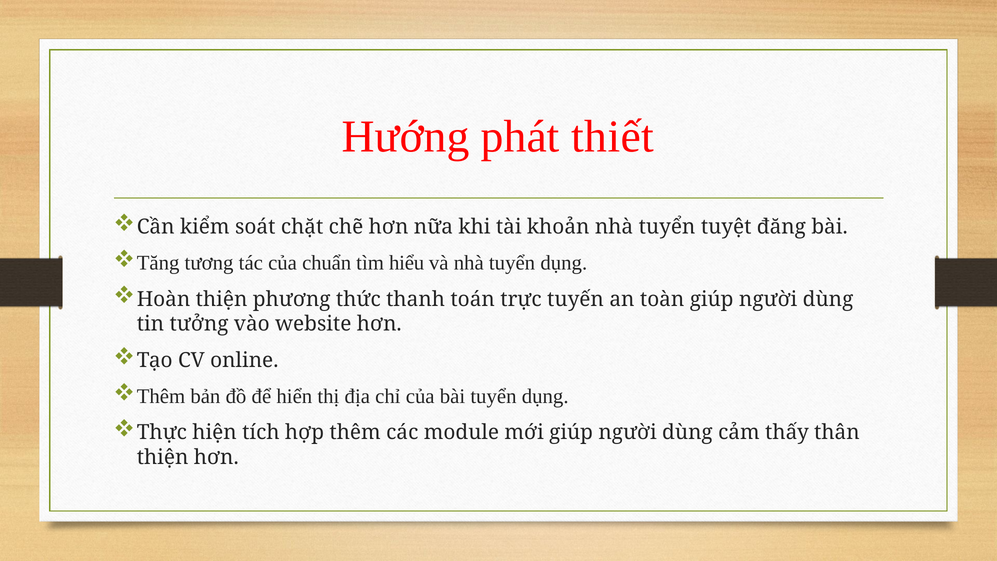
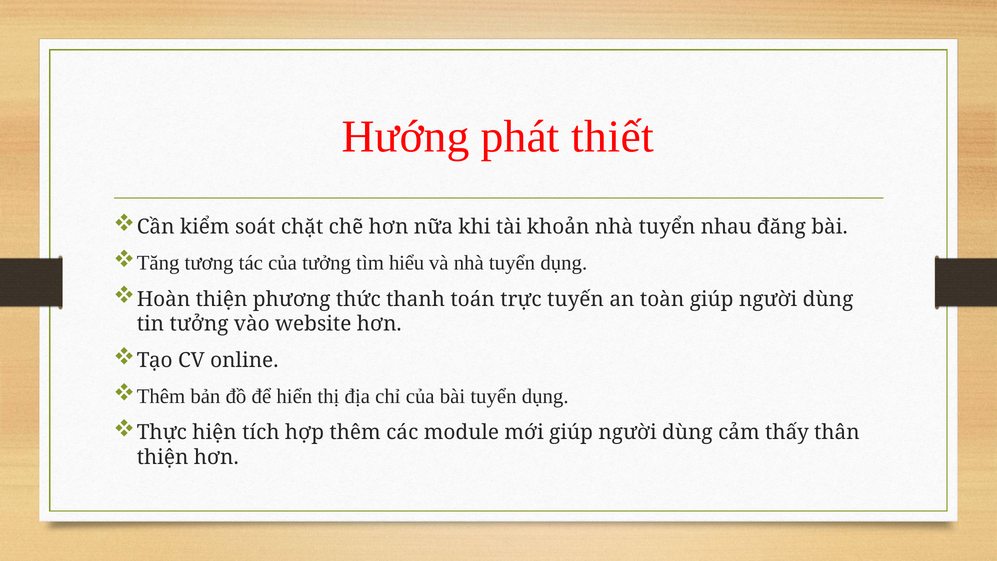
tuyệt: tuyệt -> nhau
của chuẩn: chuẩn -> tưởng
